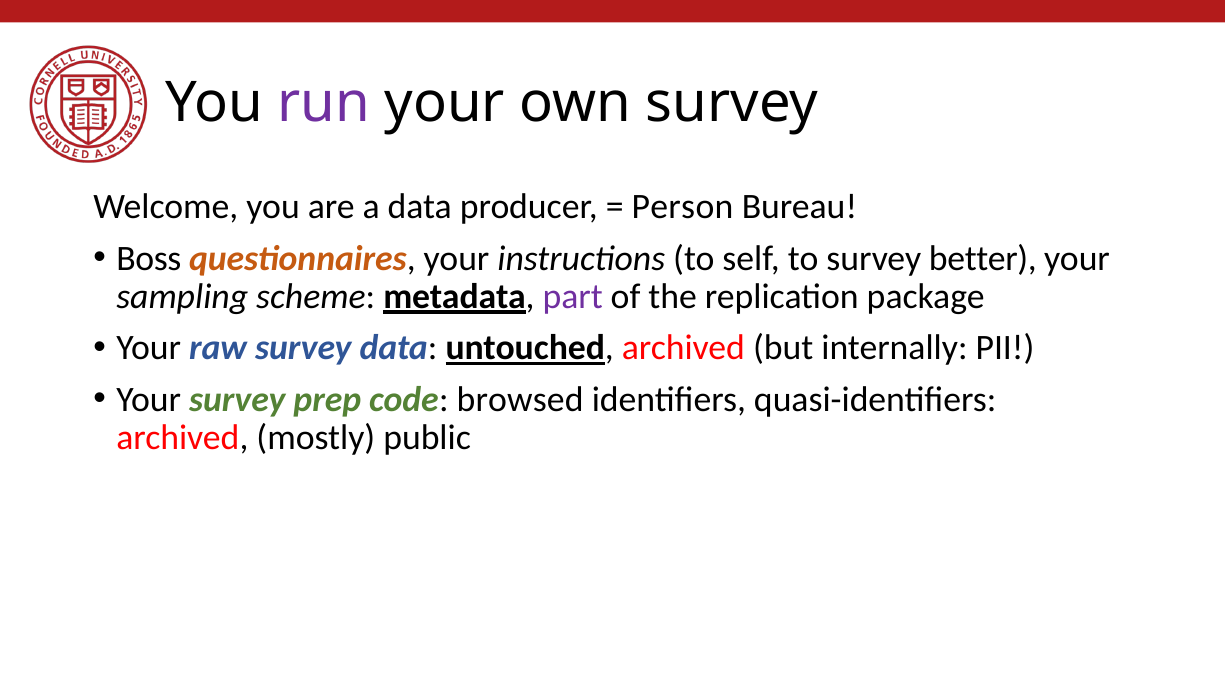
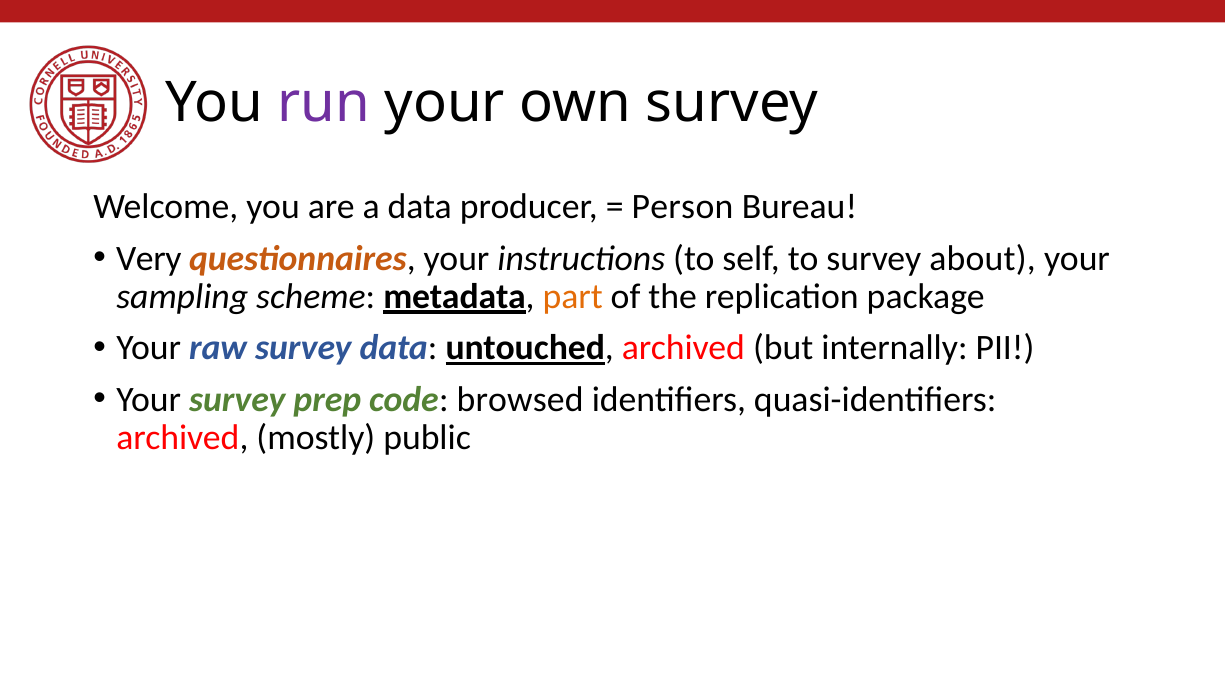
Boss: Boss -> Very
better: better -> about
part colour: purple -> orange
